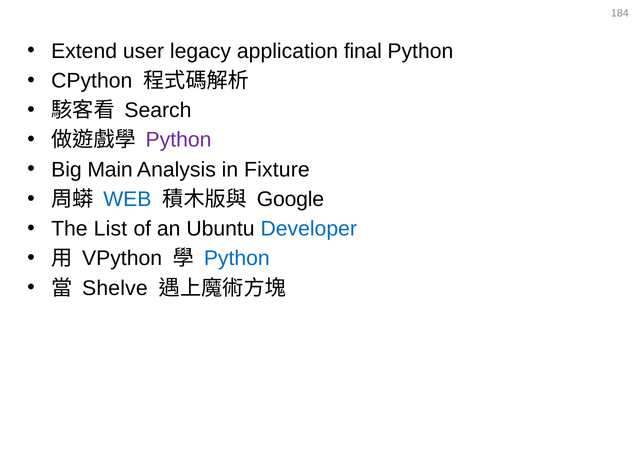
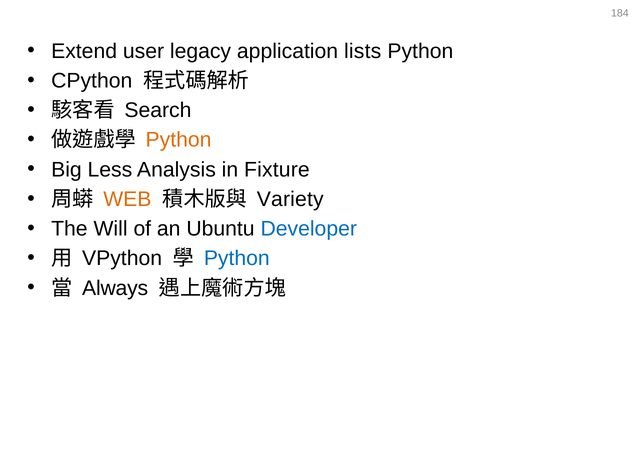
final: final -> lists
Python at (179, 140) colour: purple -> orange
Main: Main -> Less
WEB colour: blue -> orange
Google: Google -> Variety
List: List -> Will
Shelve: Shelve -> Always
